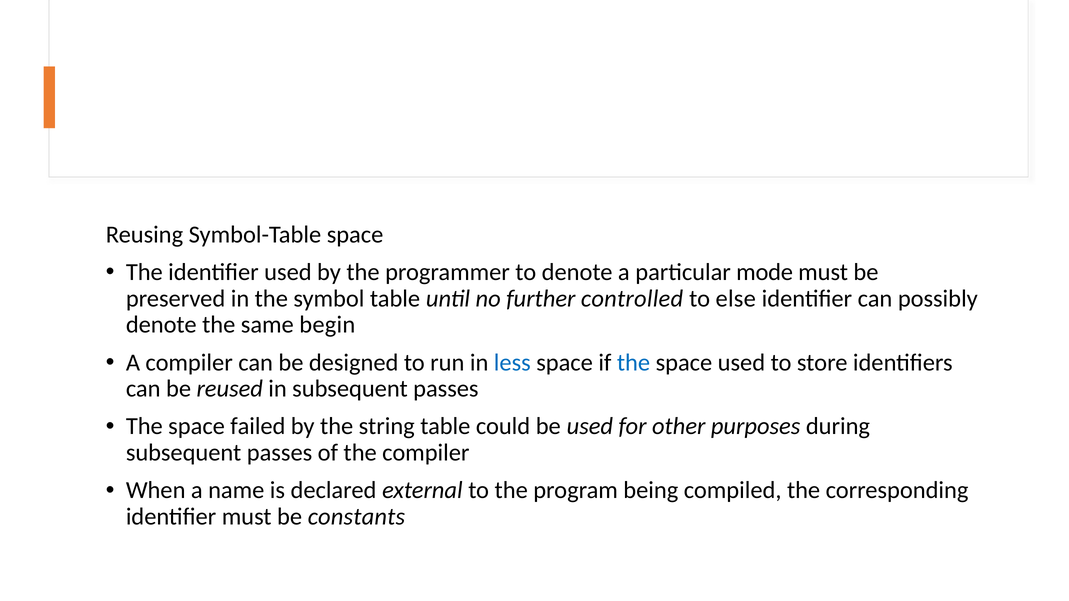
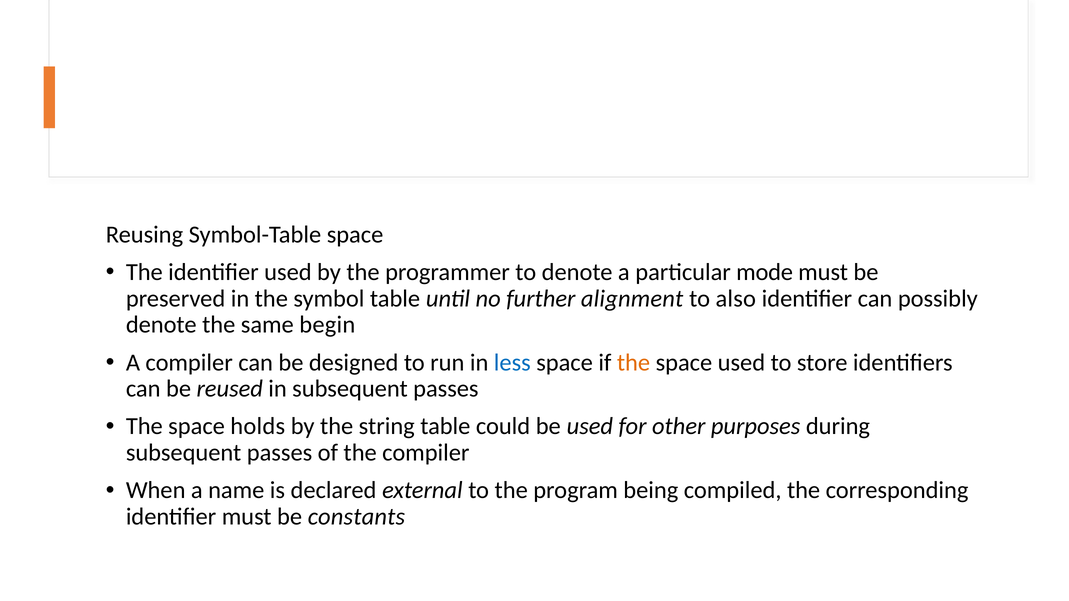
controlled: controlled -> alignment
else: else -> also
the at (634, 363) colour: blue -> orange
failed: failed -> holds
